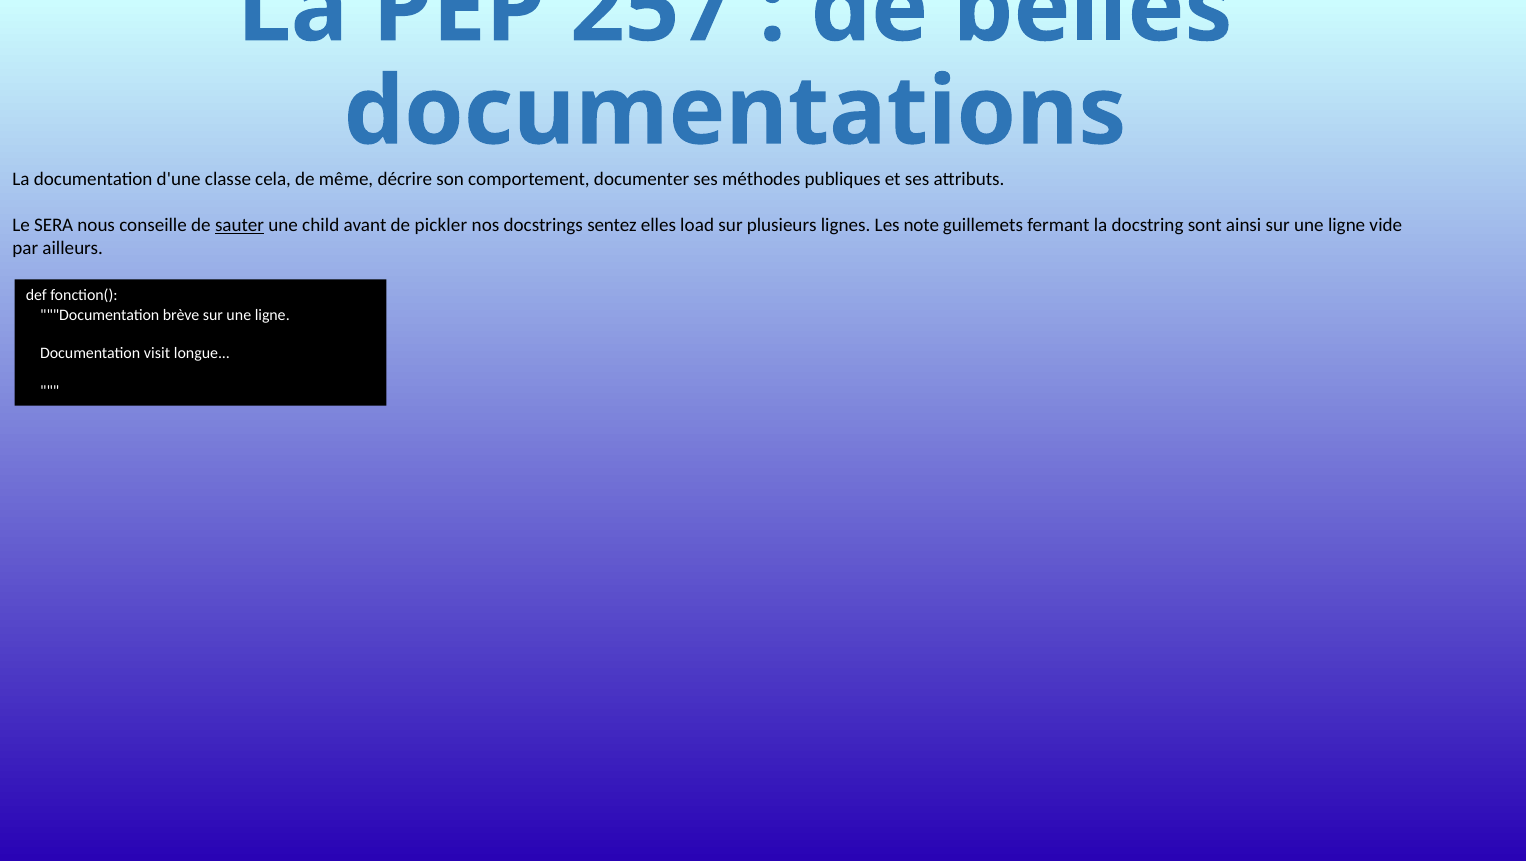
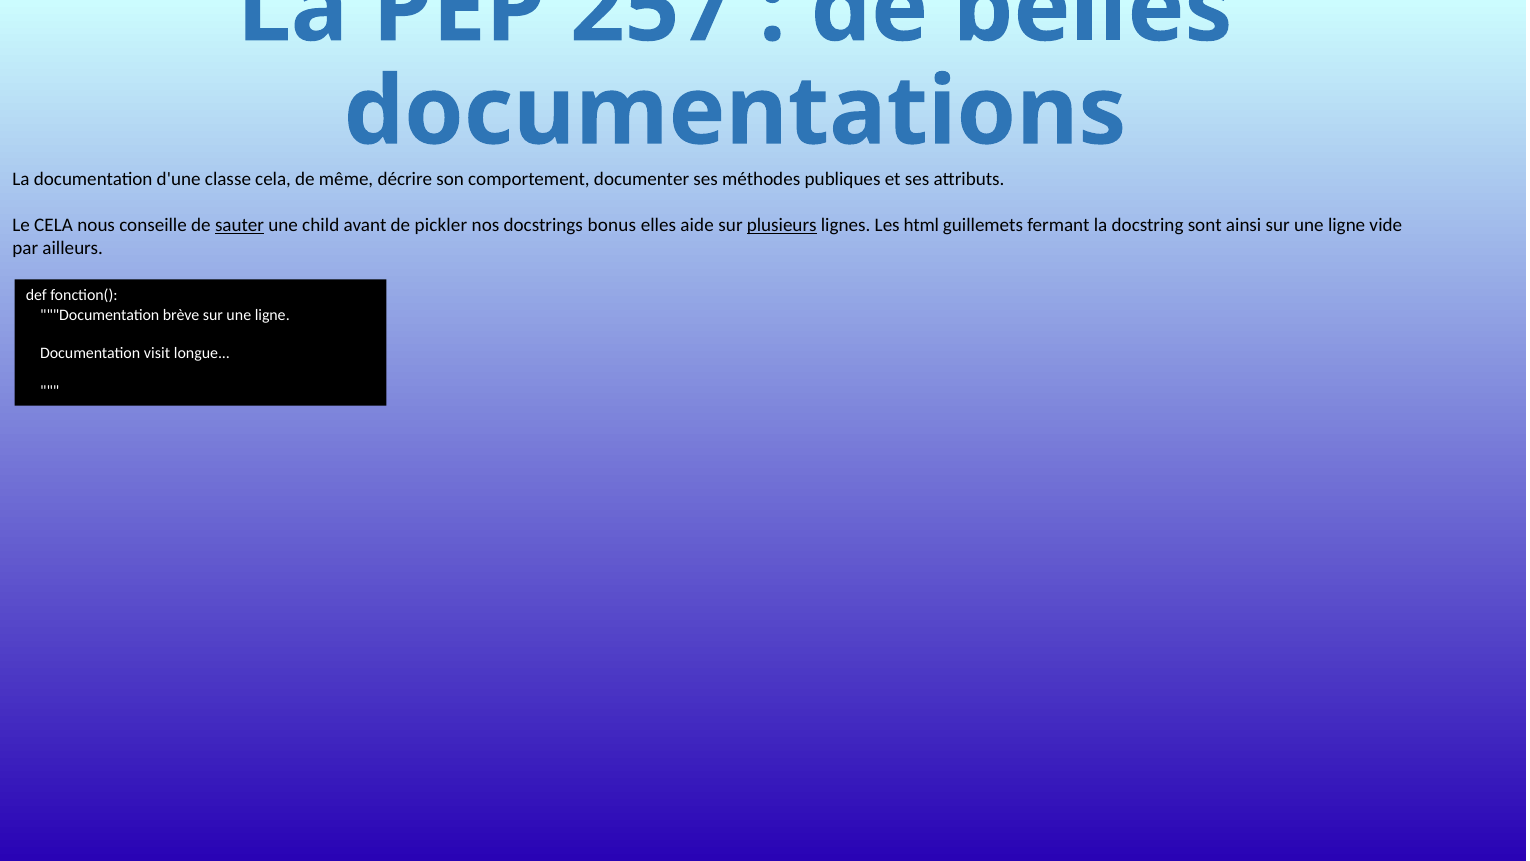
Le SERA: SERA -> CELA
sentez: sentez -> bonus
load: load -> aide
plusieurs underline: none -> present
note: note -> html
